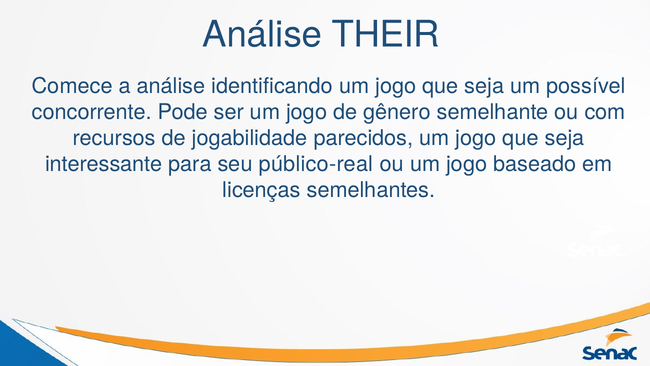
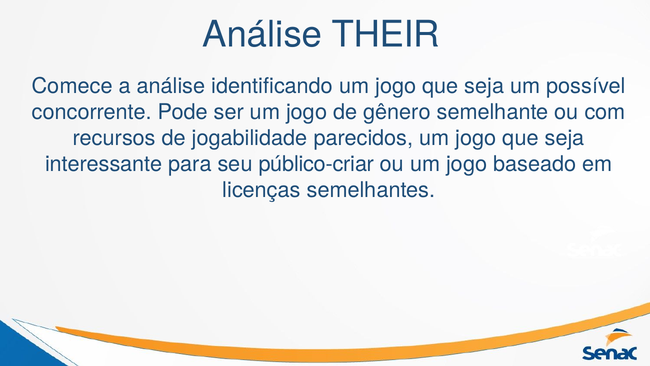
público-real: público-real -> público-criar
